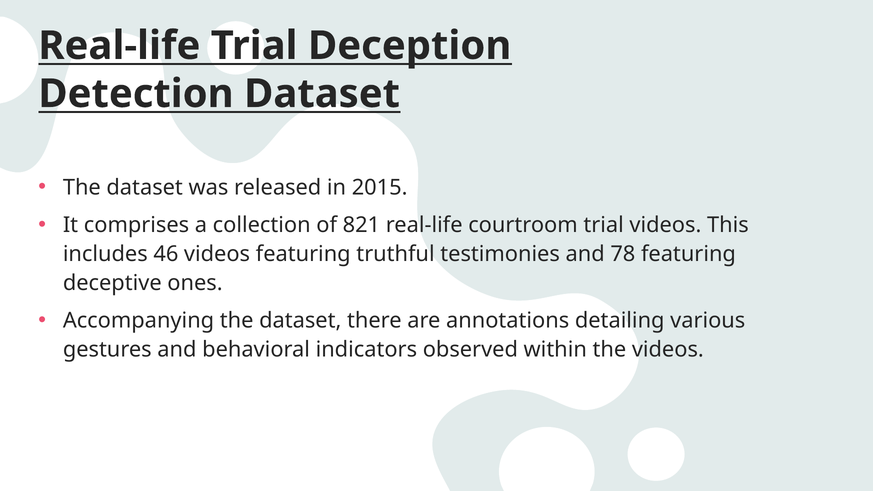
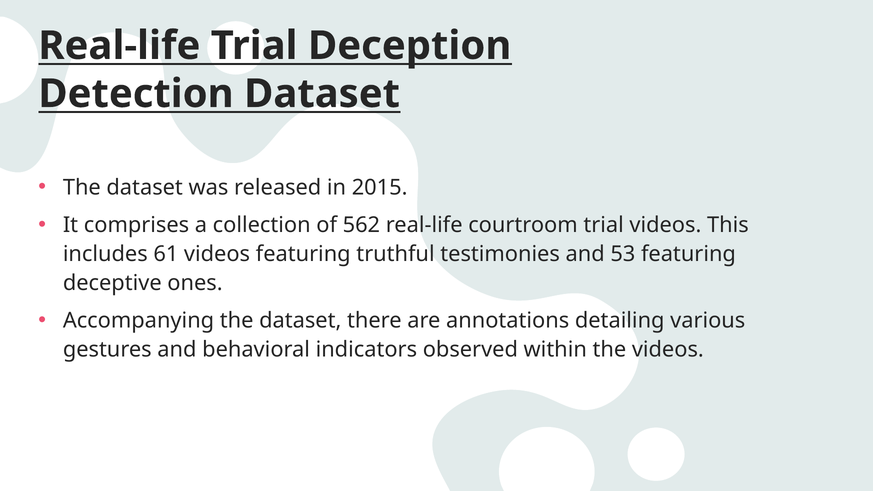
821: 821 -> 562
46: 46 -> 61
78: 78 -> 53
